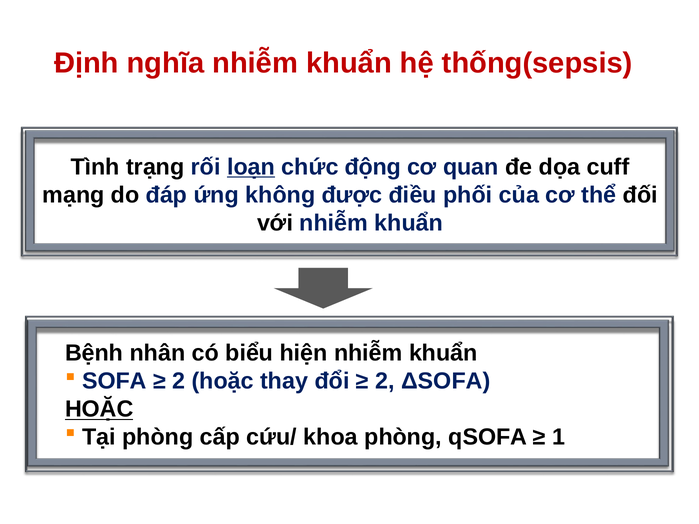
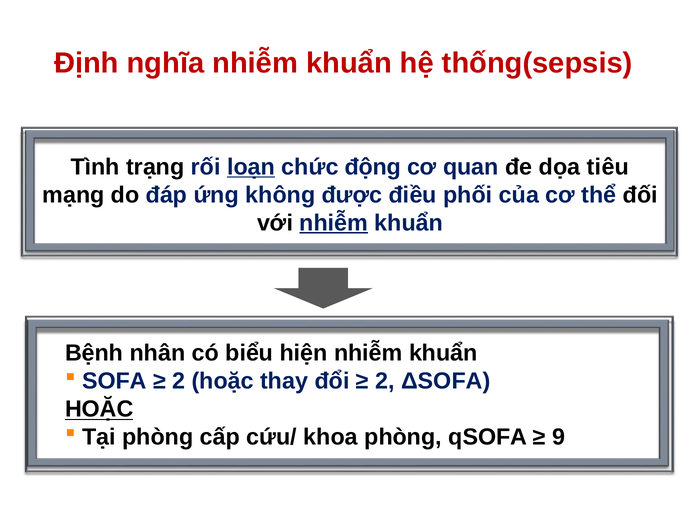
cuff: cuff -> tiêu
nhiễm at (334, 223) underline: none -> present
1: 1 -> 9
